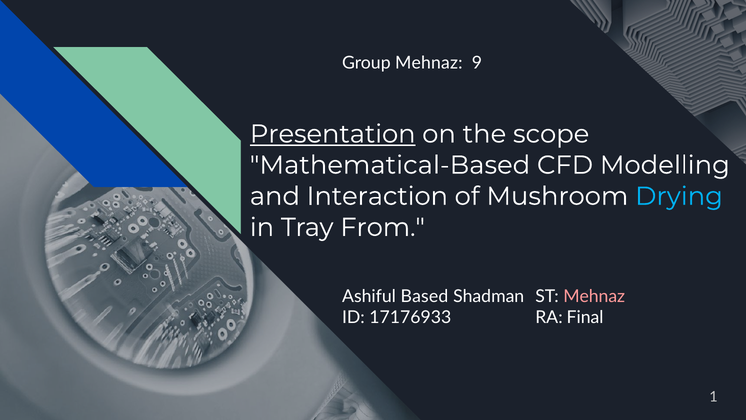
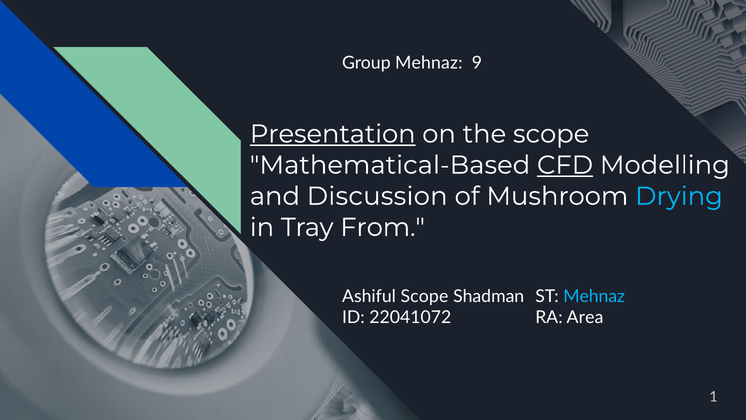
CFD underline: none -> present
Interaction: Interaction -> Discussion
Ashiful Based: Based -> Scope
Mehnaz at (594, 296) colour: pink -> light blue
17176933: 17176933 -> 22041072
Final: Final -> Area
